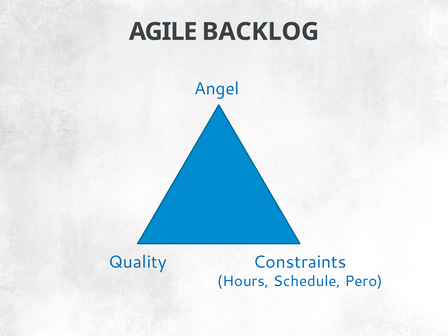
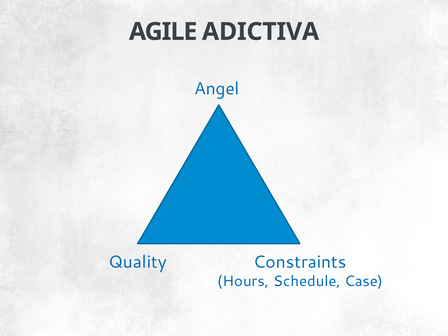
BACKLOG: BACKLOG -> ADICTIVA
Pero: Pero -> Case
